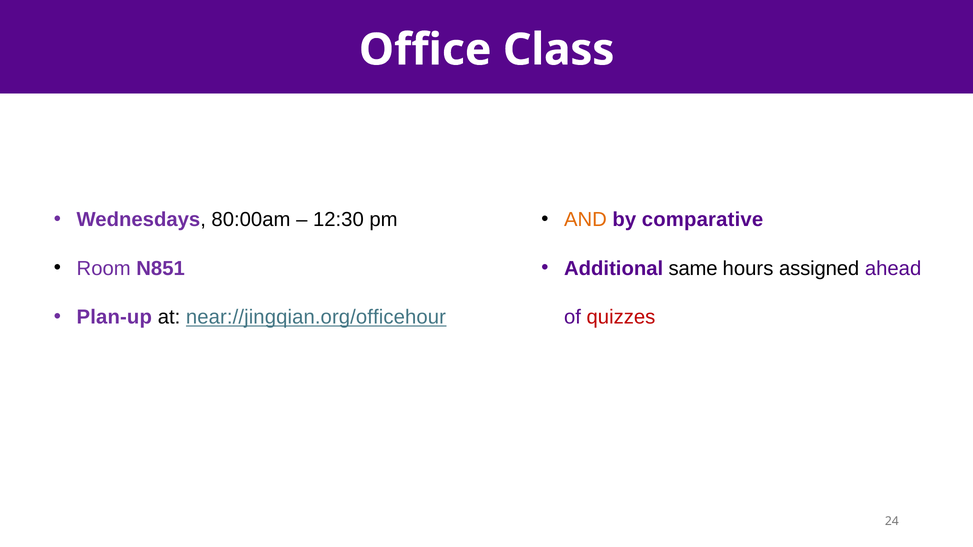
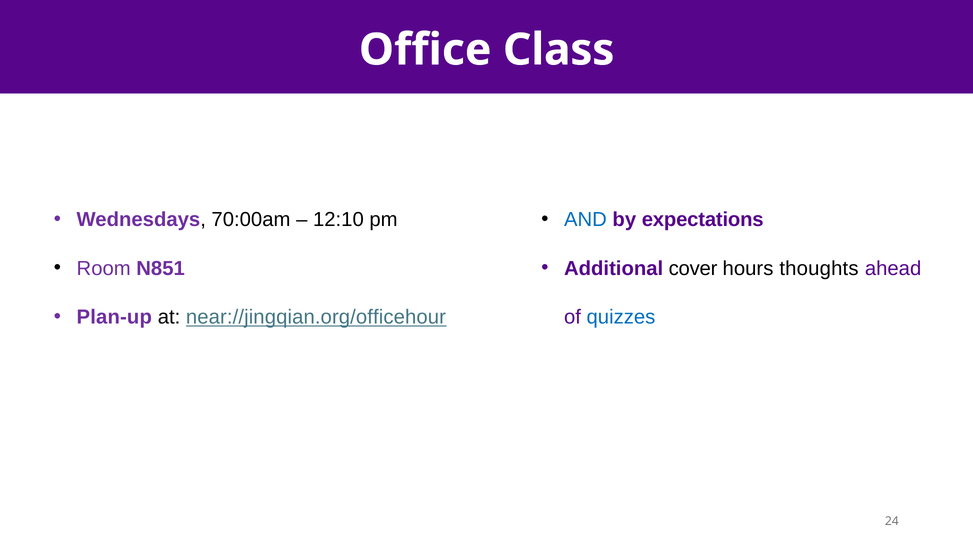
80:00am: 80:00am -> 70:00am
12:30: 12:30 -> 12:10
AND colour: orange -> blue
comparative: comparative -> expectations
same: same -> cover
assigned: assigned -> thoughts
quizzes colour: red -> blue
